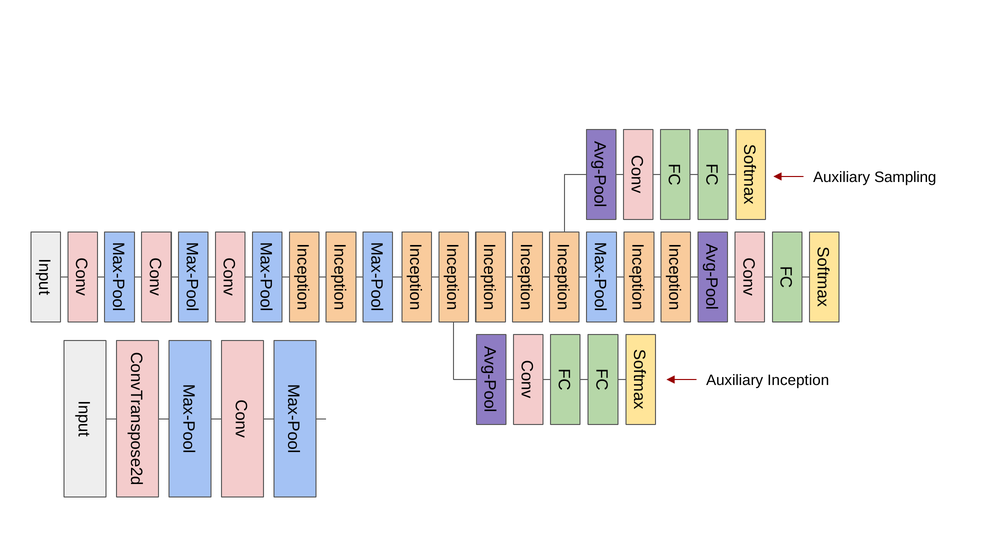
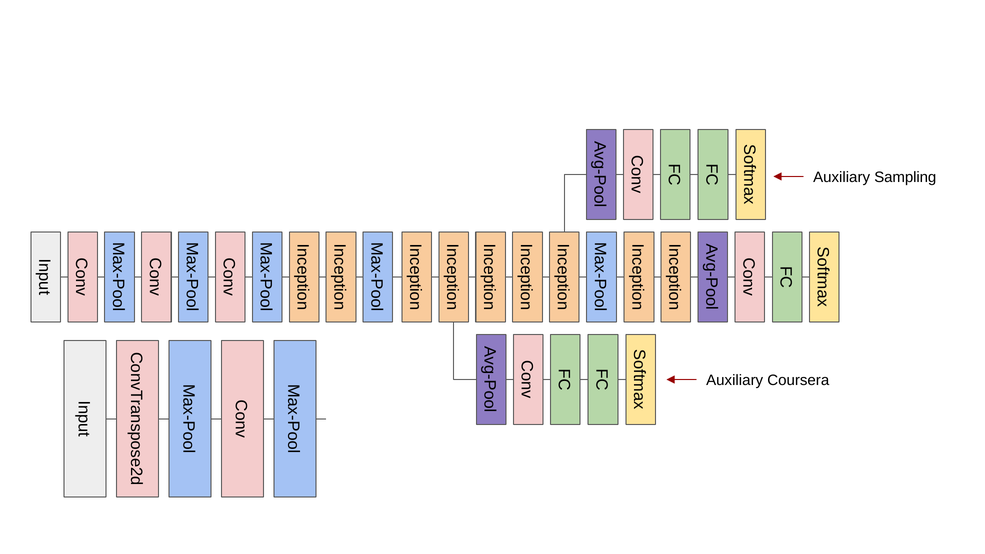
Inception: Inception -> Coursera
